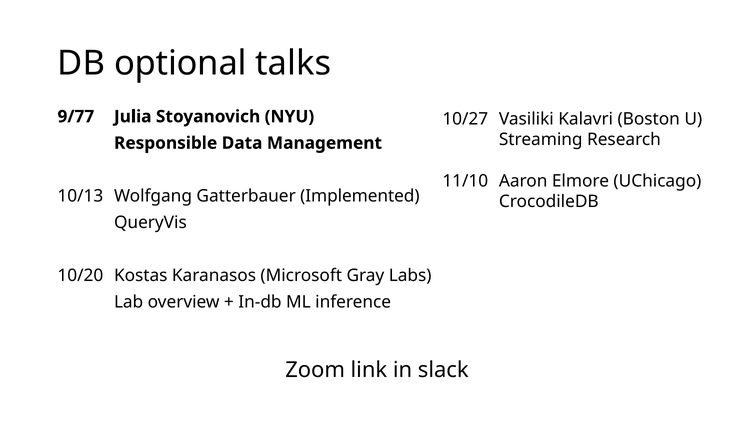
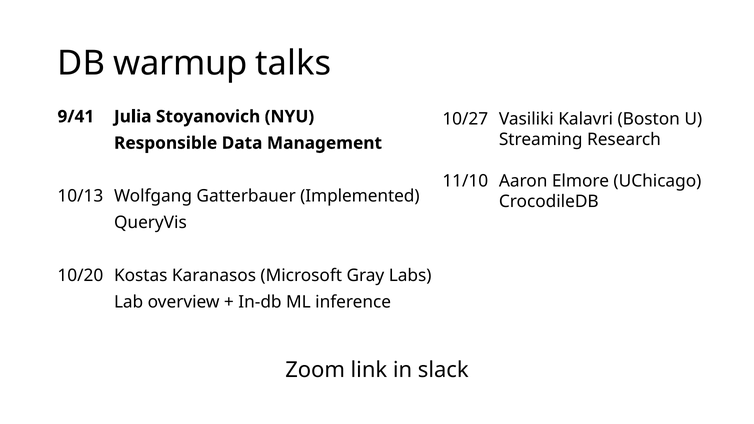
optional: optional -> warmup
9/77: 9/77 -> 9/41
